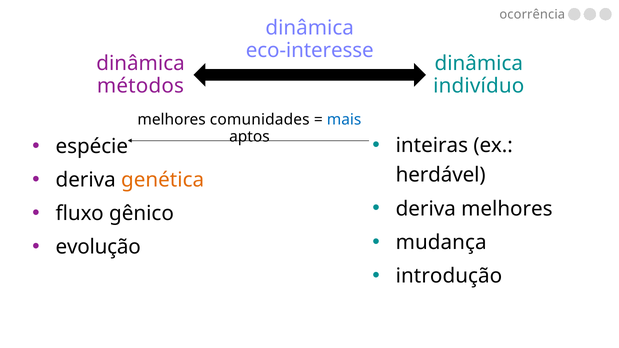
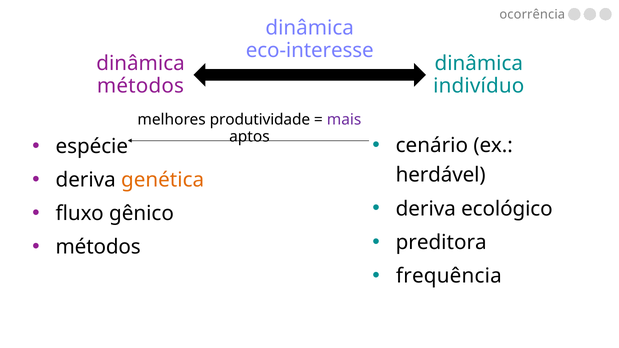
comunidades: comunidades -> produtividade
mais colour: blue -> purple
inteiras: inteiras -> cenário
deriva melhores: melhores -> ecológico
mudança: mudança -> preditora
evolução at (98, 247): evolução -> métodos
introdução: introdução -> frequência
